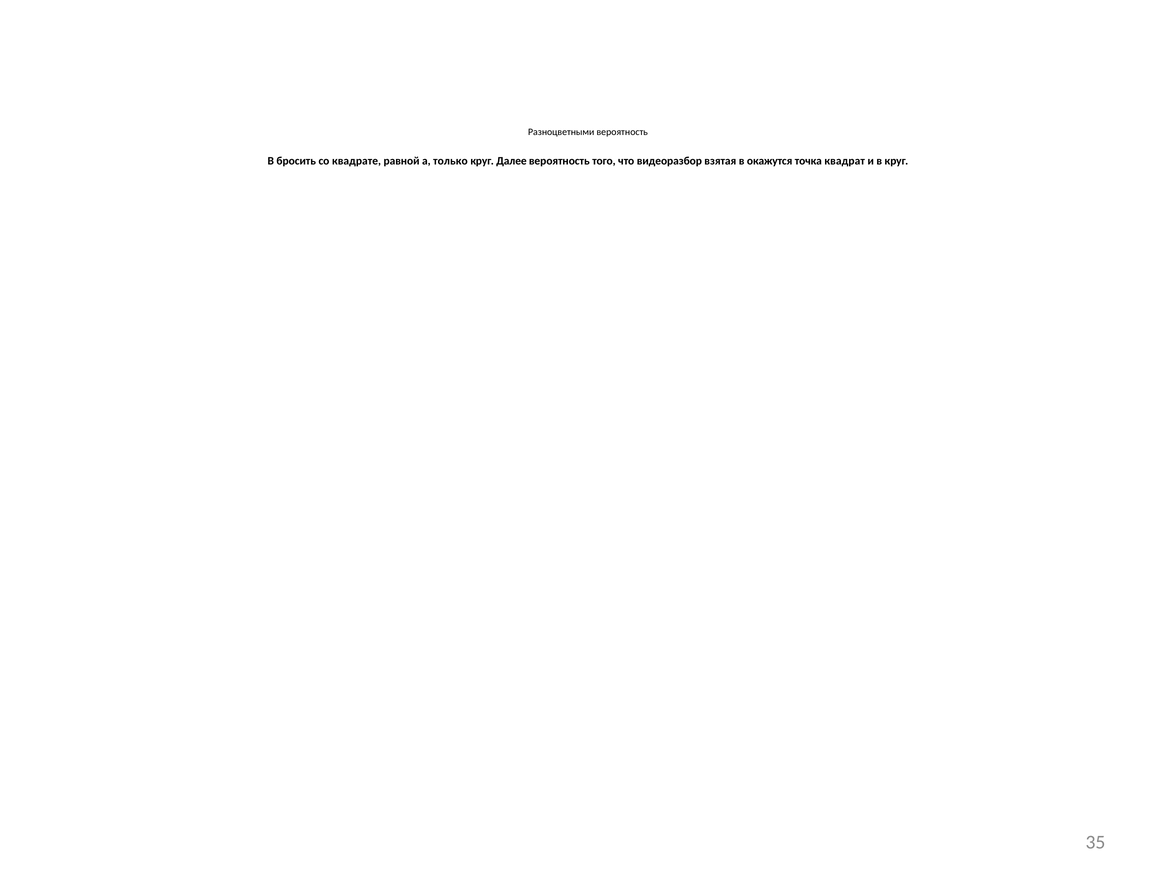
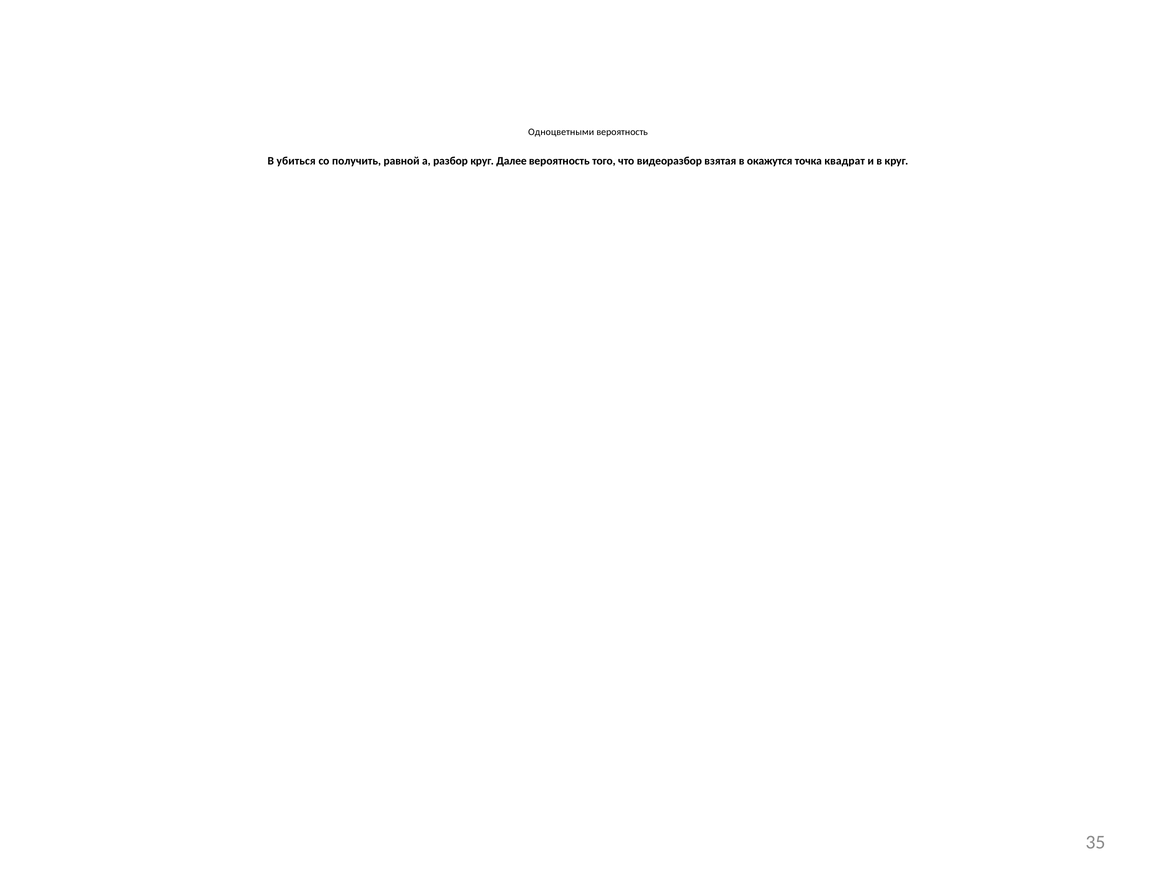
Разноцветными: Разноцветными -> Одноцветными
бросить: бросить -> убиться
квадрате: квадрате -> получить
только: только -> разбор
